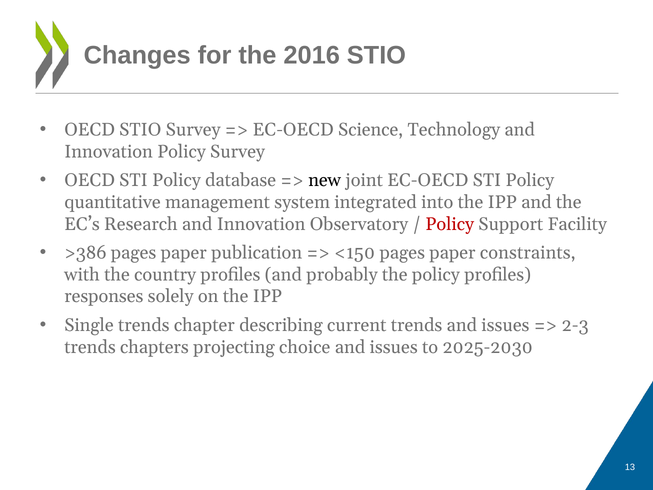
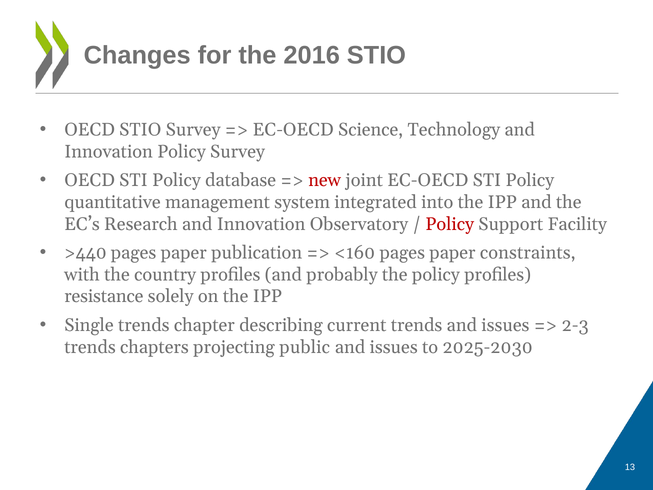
new colour: black -> red
>386: >386 -> >440
<150: <150 -> <160
responses: responses -> resistance
choice: choice -> public
